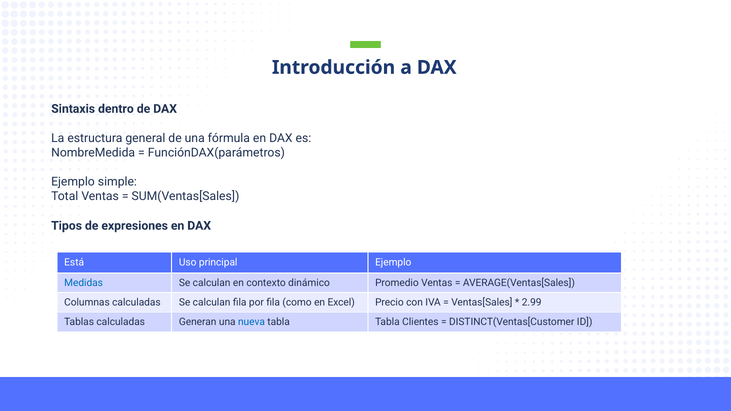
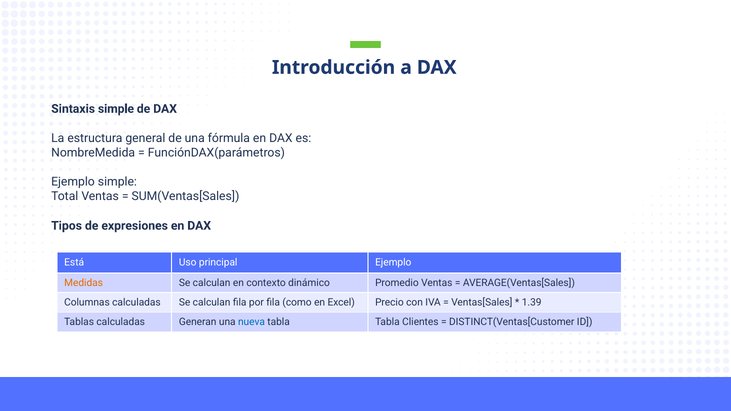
Sintaxis dentro: dentro -> simple
Medidas colour: blue -> orange
2.99: 2.99 -> 1.39
